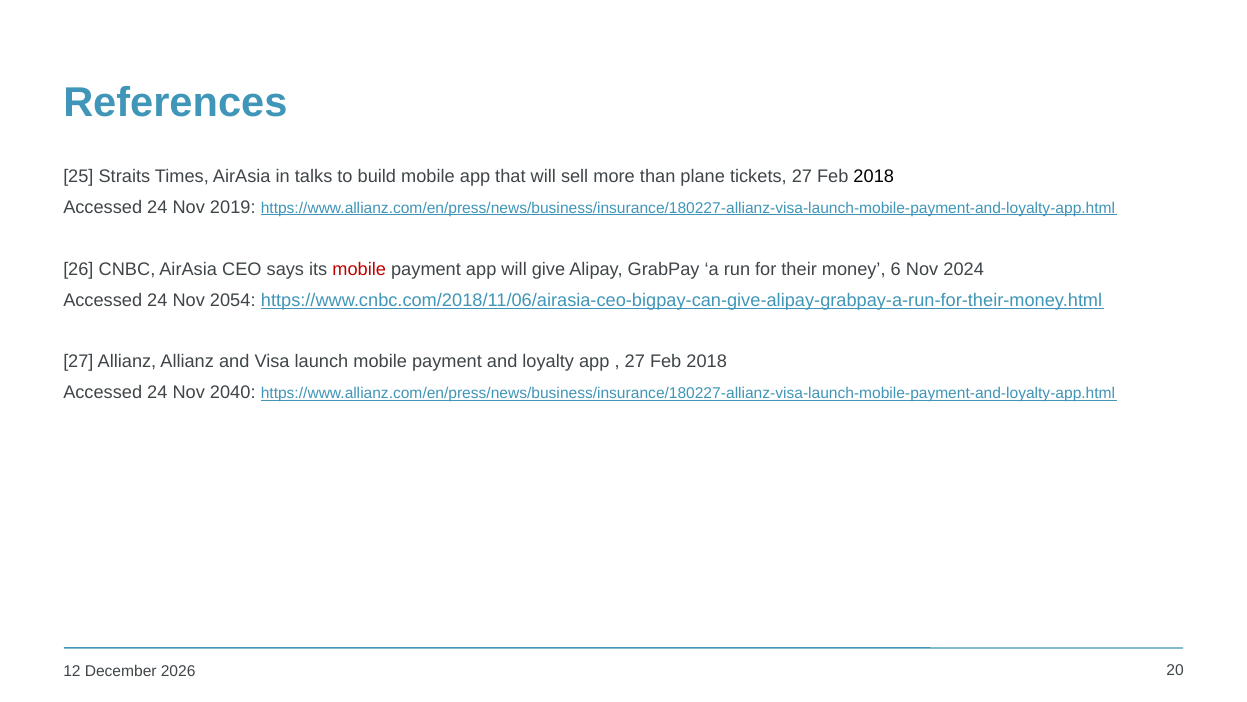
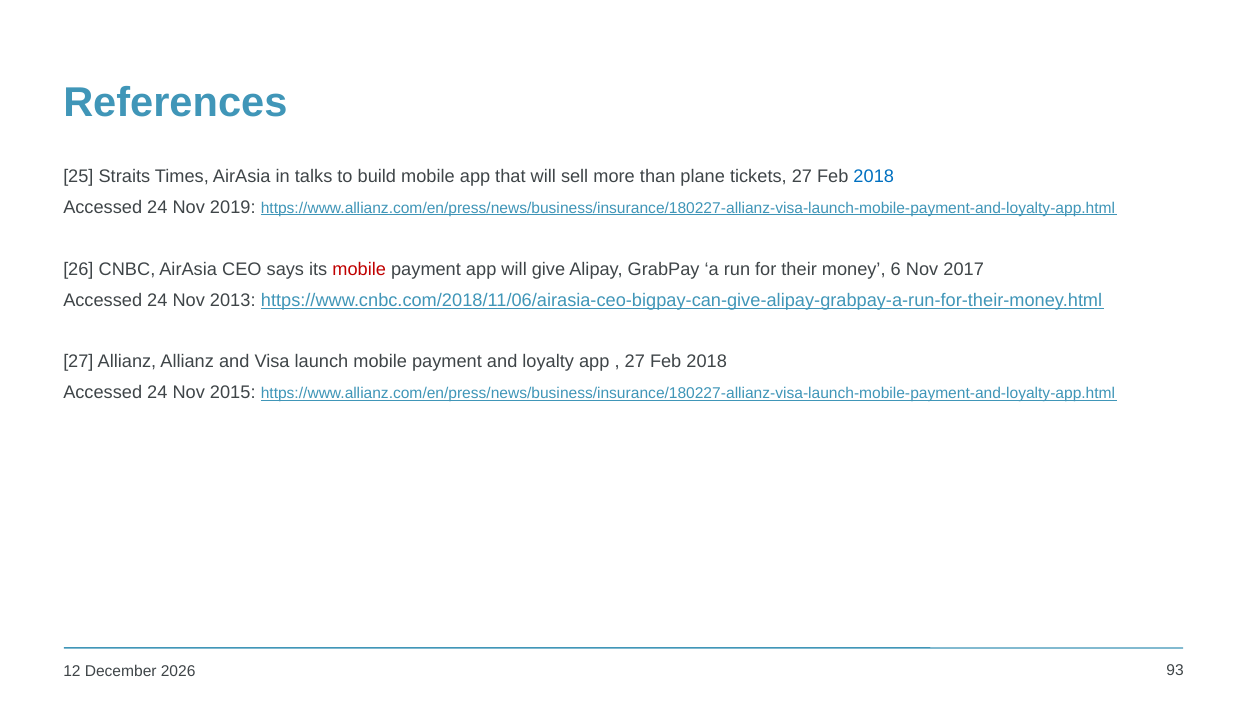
2018 at (874, 176) colour: black -> blue
2024: 2024 -> 2017
2054: 2054 -> 2013
2040: 2040 -> 2015
20: 20 -> 93
